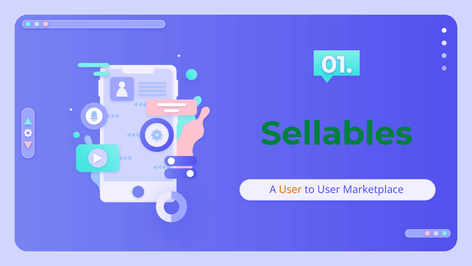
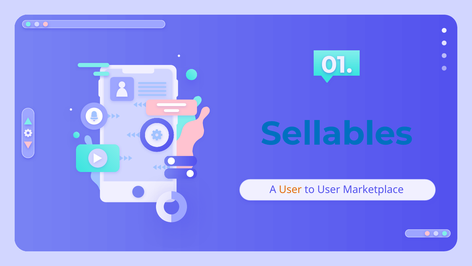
Sellables colour: green -> blue
